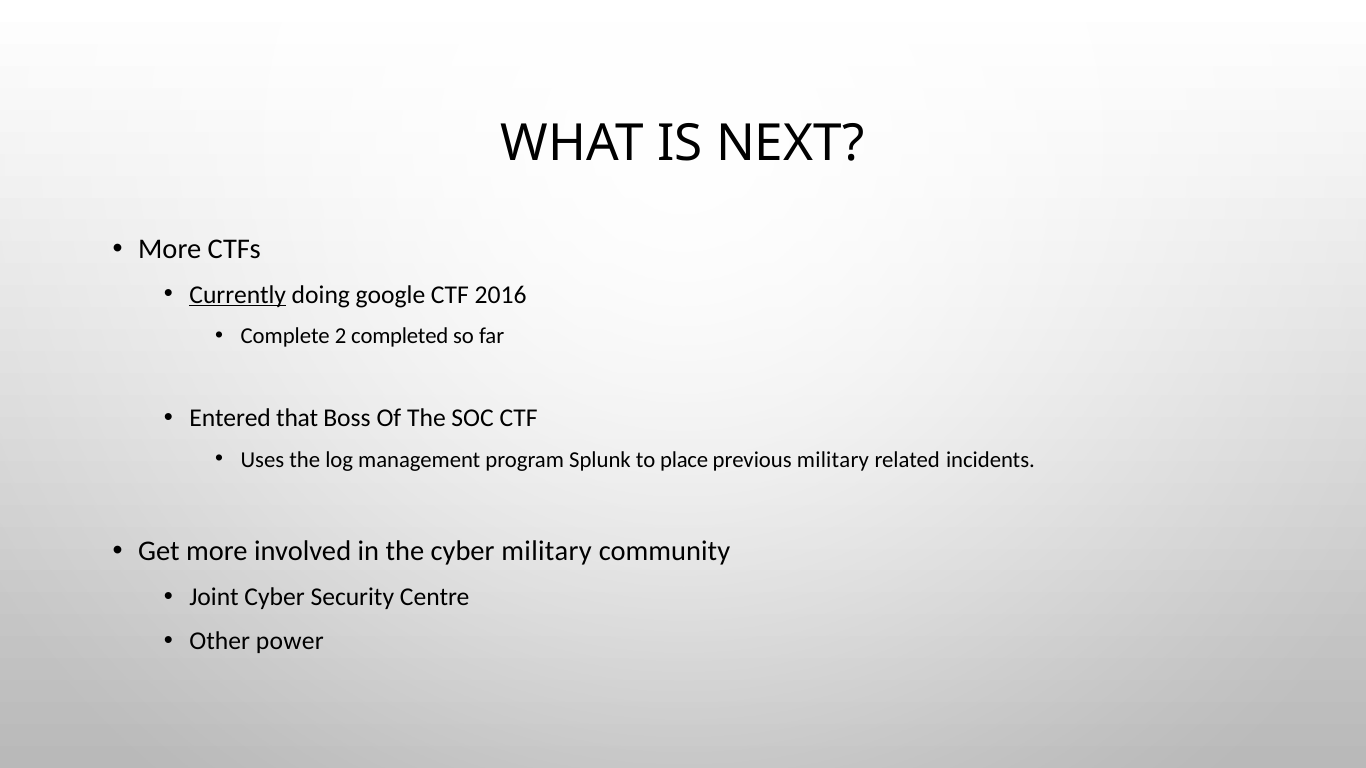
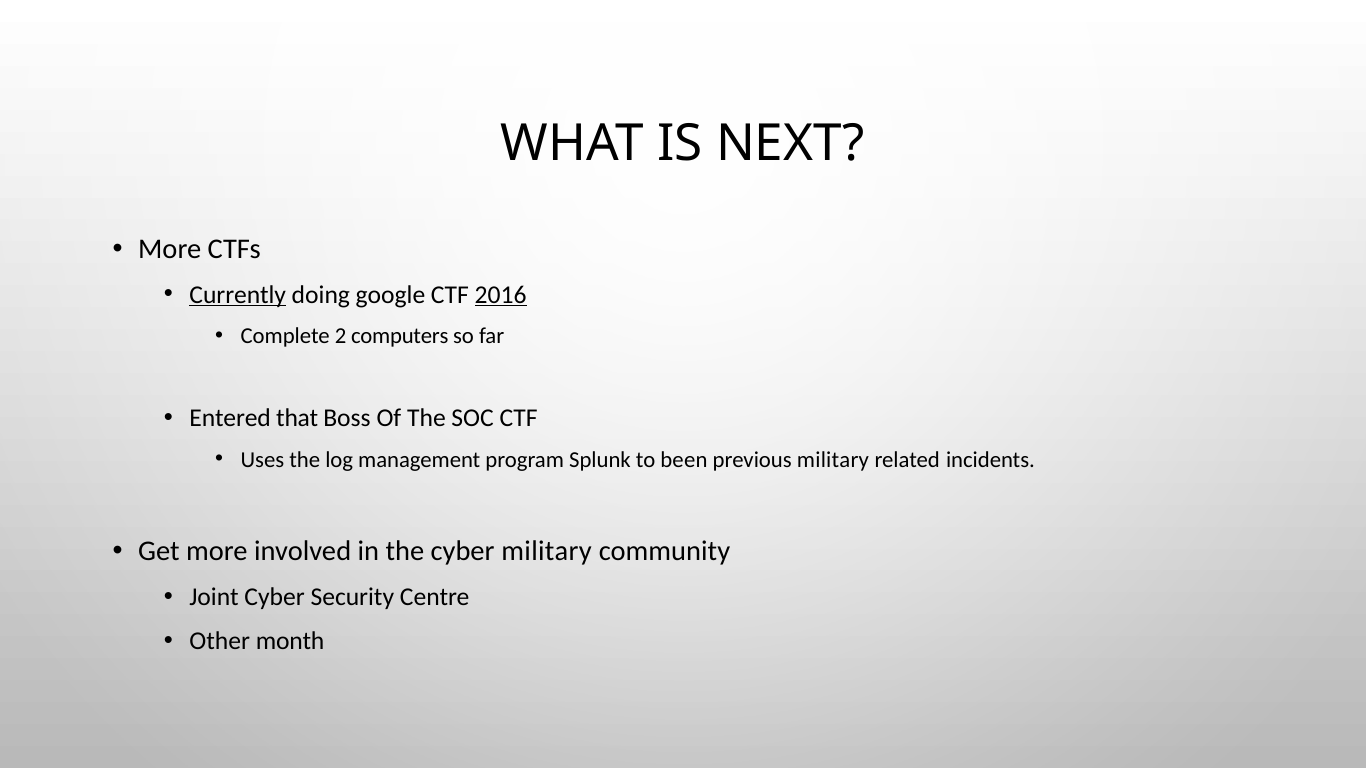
2016 underline: none -> present
completed: completed -> computers
place: place -> been
power: power -> month
